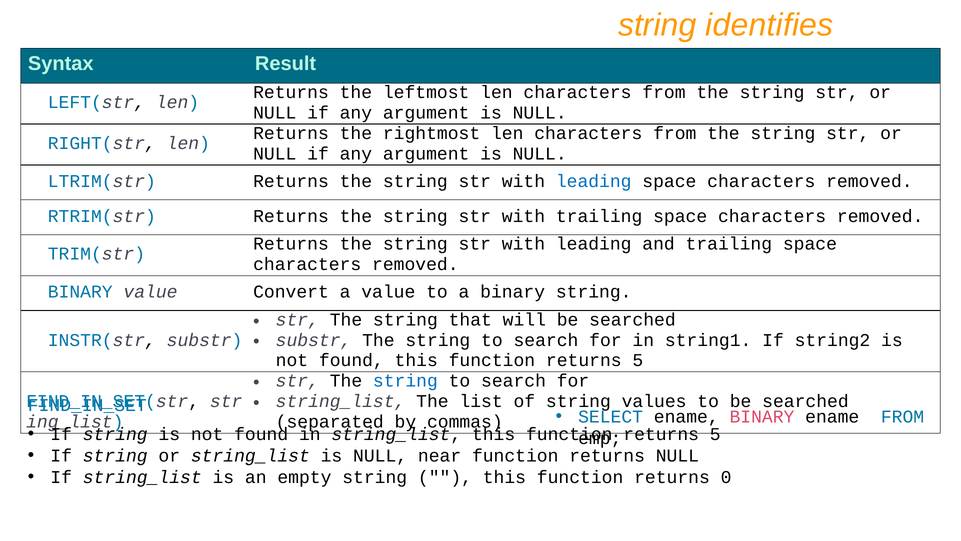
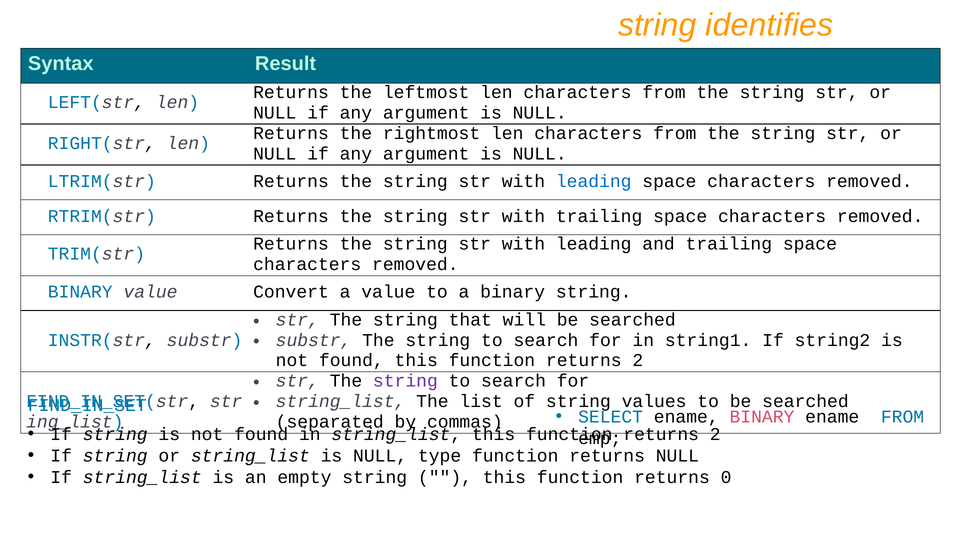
5 at (638, 360): 5 -> 2
string at (405, 381) colour: blue -> purple
5 at (715, 434): 5 -> 2
near: near -> type
